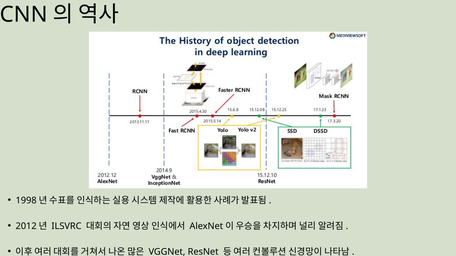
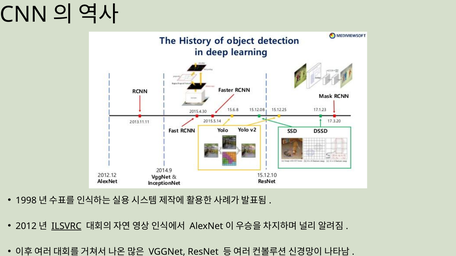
ILSVRC underline: none -> present
